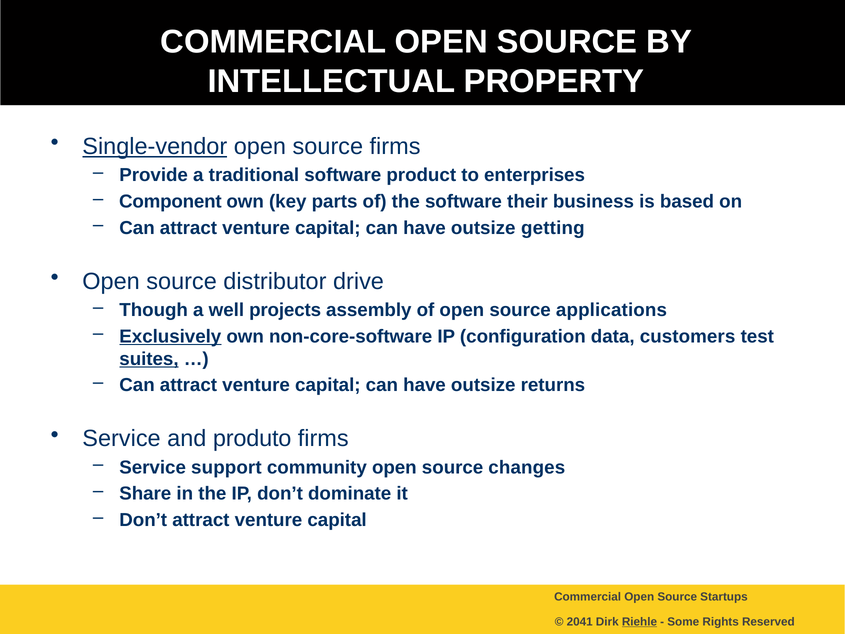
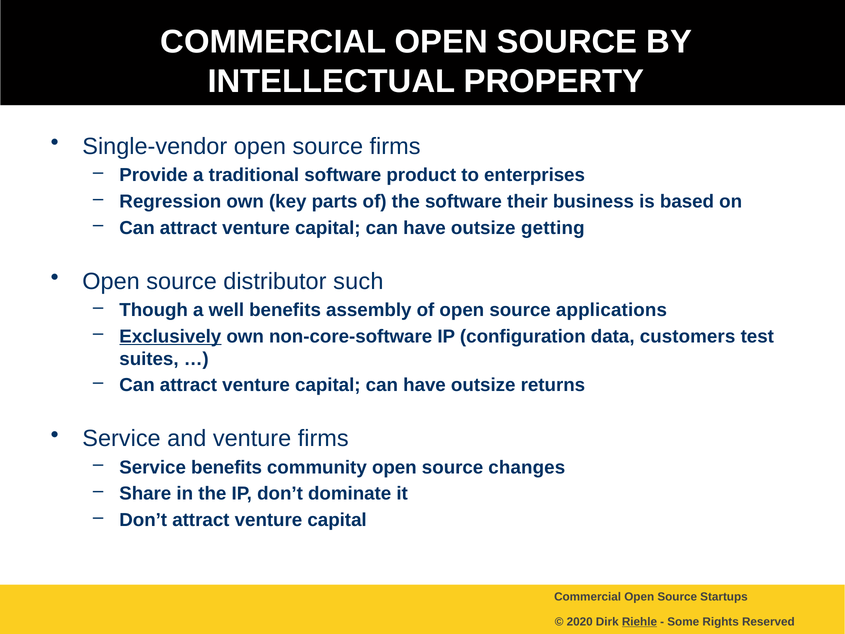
Single-vendor underline: present -> none
Component: Component -> Regression
drive: drive -> such
well projects: projects -> benefits
suites underline: present -> none
and produto: produto -> venture
Service support: support -> benefits
2041: 2041 -> 2020
